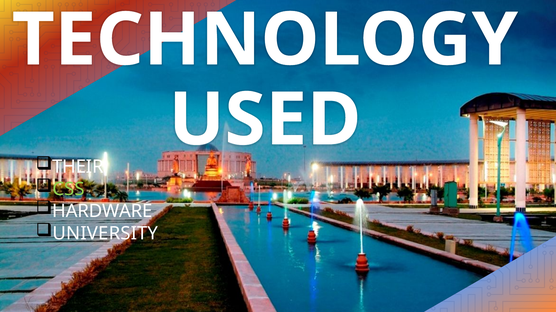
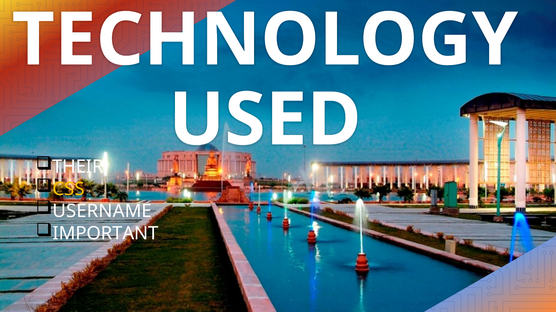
CSS colour: light green -> yellow
HARDWARE: HARDWARE -> USERNAME
UNIVERSITY: UNIVERSITY -> IMPORTANT
